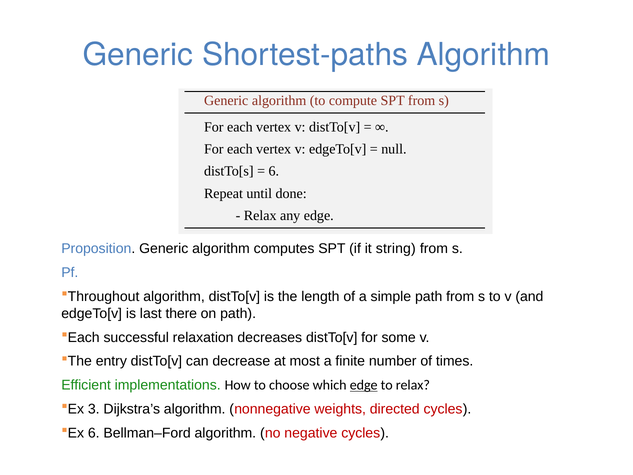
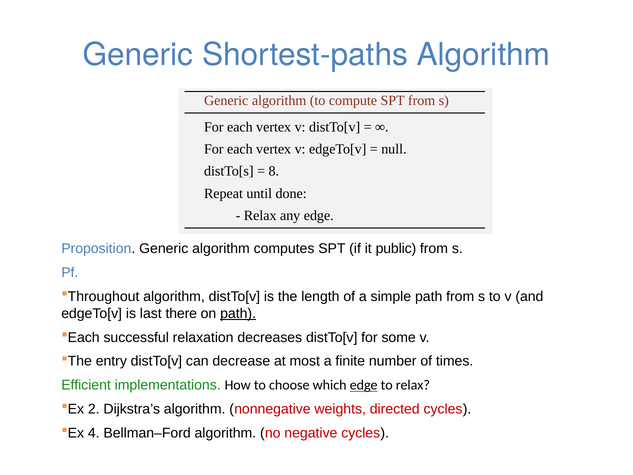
6 at (274, 171): 6 -> 8
string: string -> public
path at (238, 313) underline: none -> present
3: 3 -> 2
6 at (94, 433): 6 -> 4
